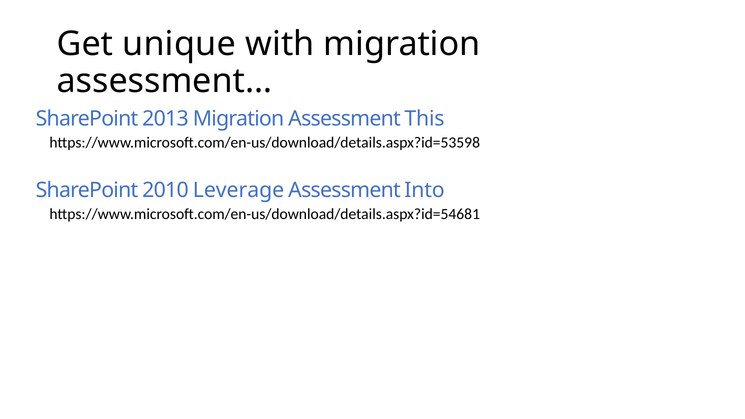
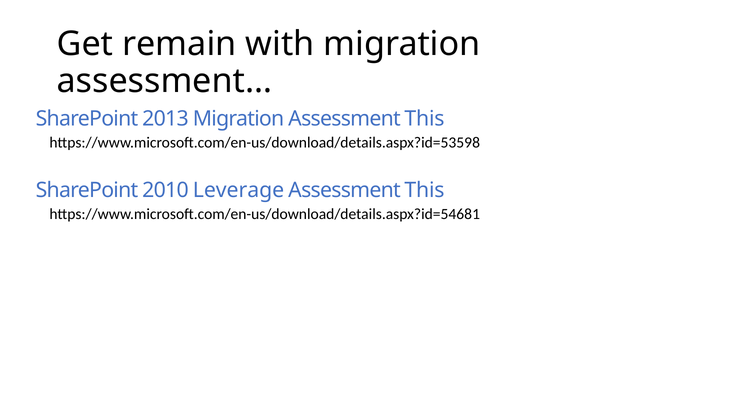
unique: unique -> remain
Into at (425, 190): Into -> This
